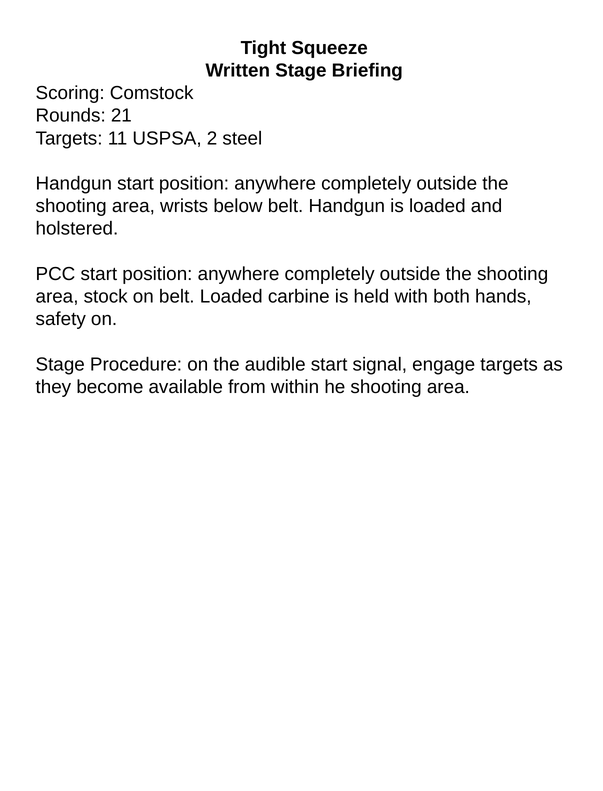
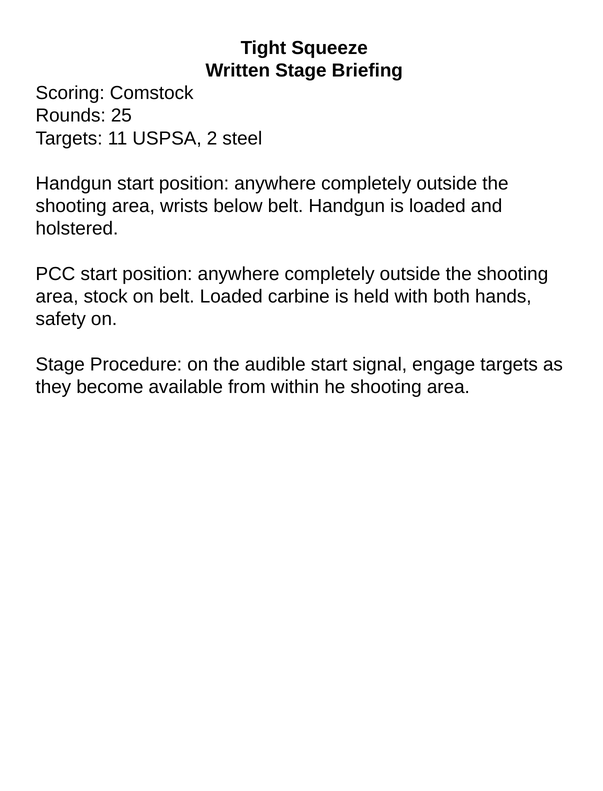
21: 21 -> 25
